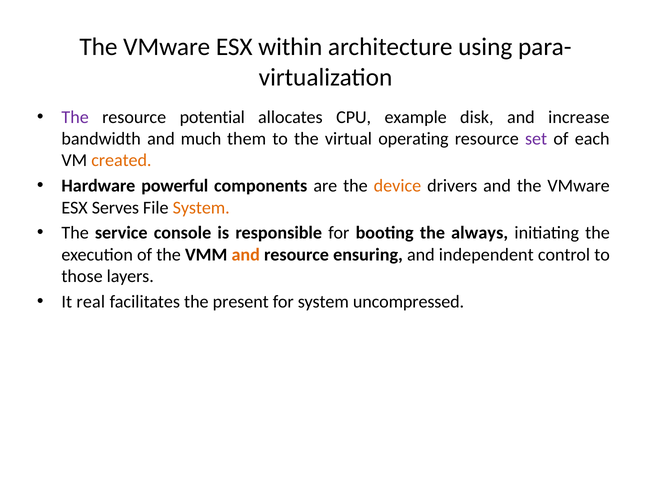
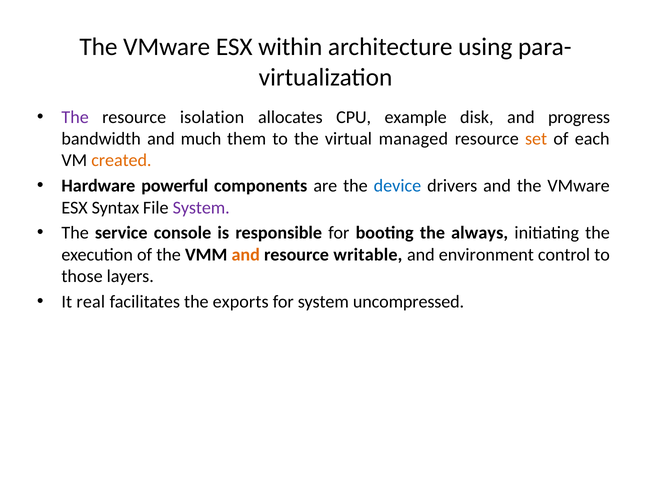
potential: potential -> isolation
increase: increase -> progress
operating: operating -> managed
set colour: purple -> orange
device colour: orange -> blue
Serves: Serves -> Syntax
System at (201, 208) colour: orange -> purple
ensuring: ensuring -> writable
independent: independent -> environment
present: present -> exports
